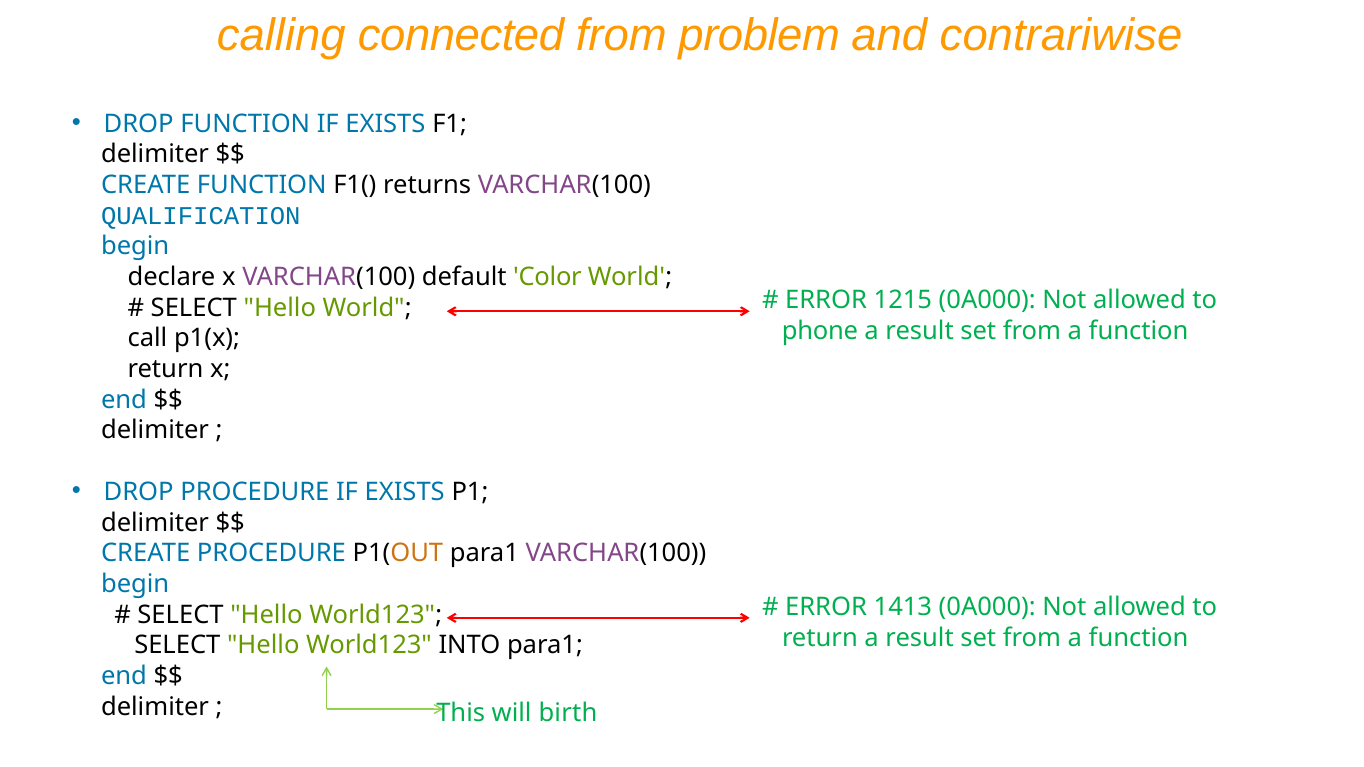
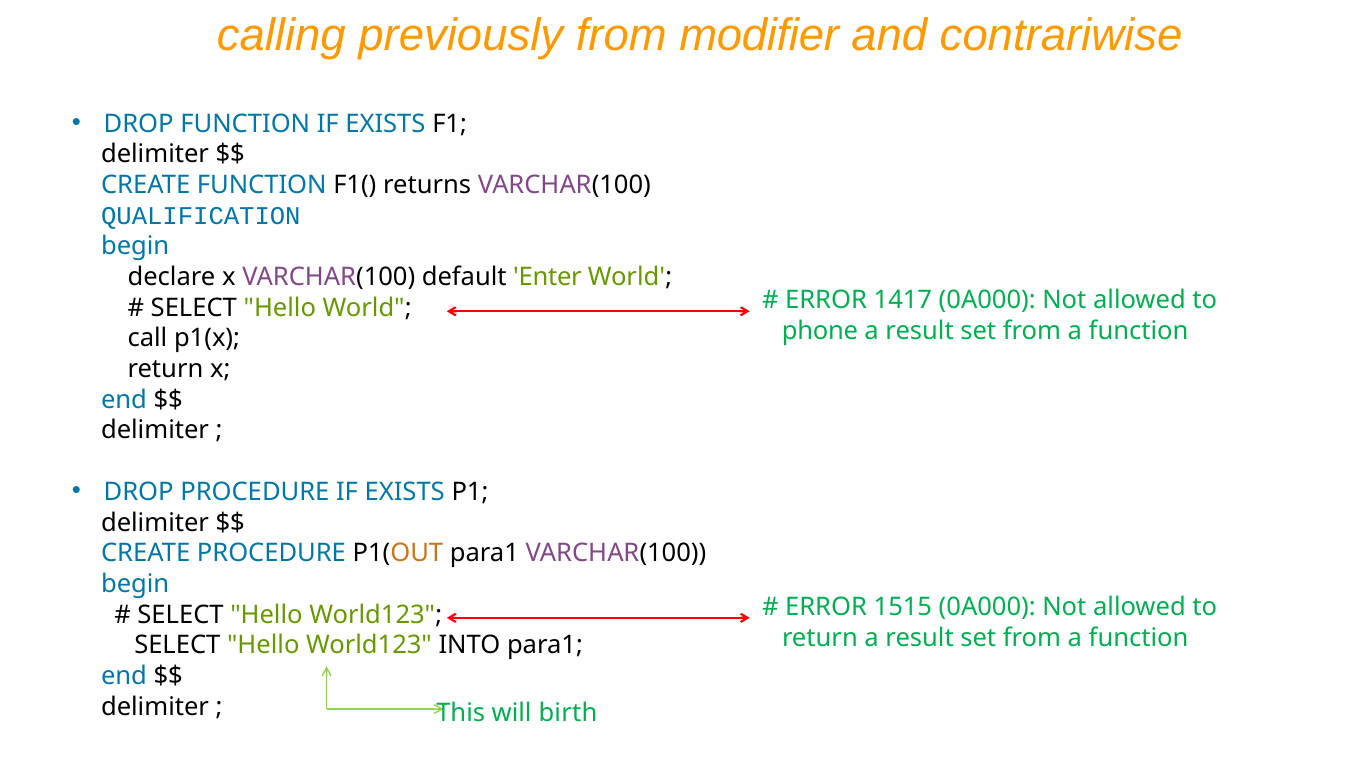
connected: connected -> previously
problem: problem -> modifier
Color: Color -> Enter
1215: 1215 -> 1417
1413: 1413 -> 1515
